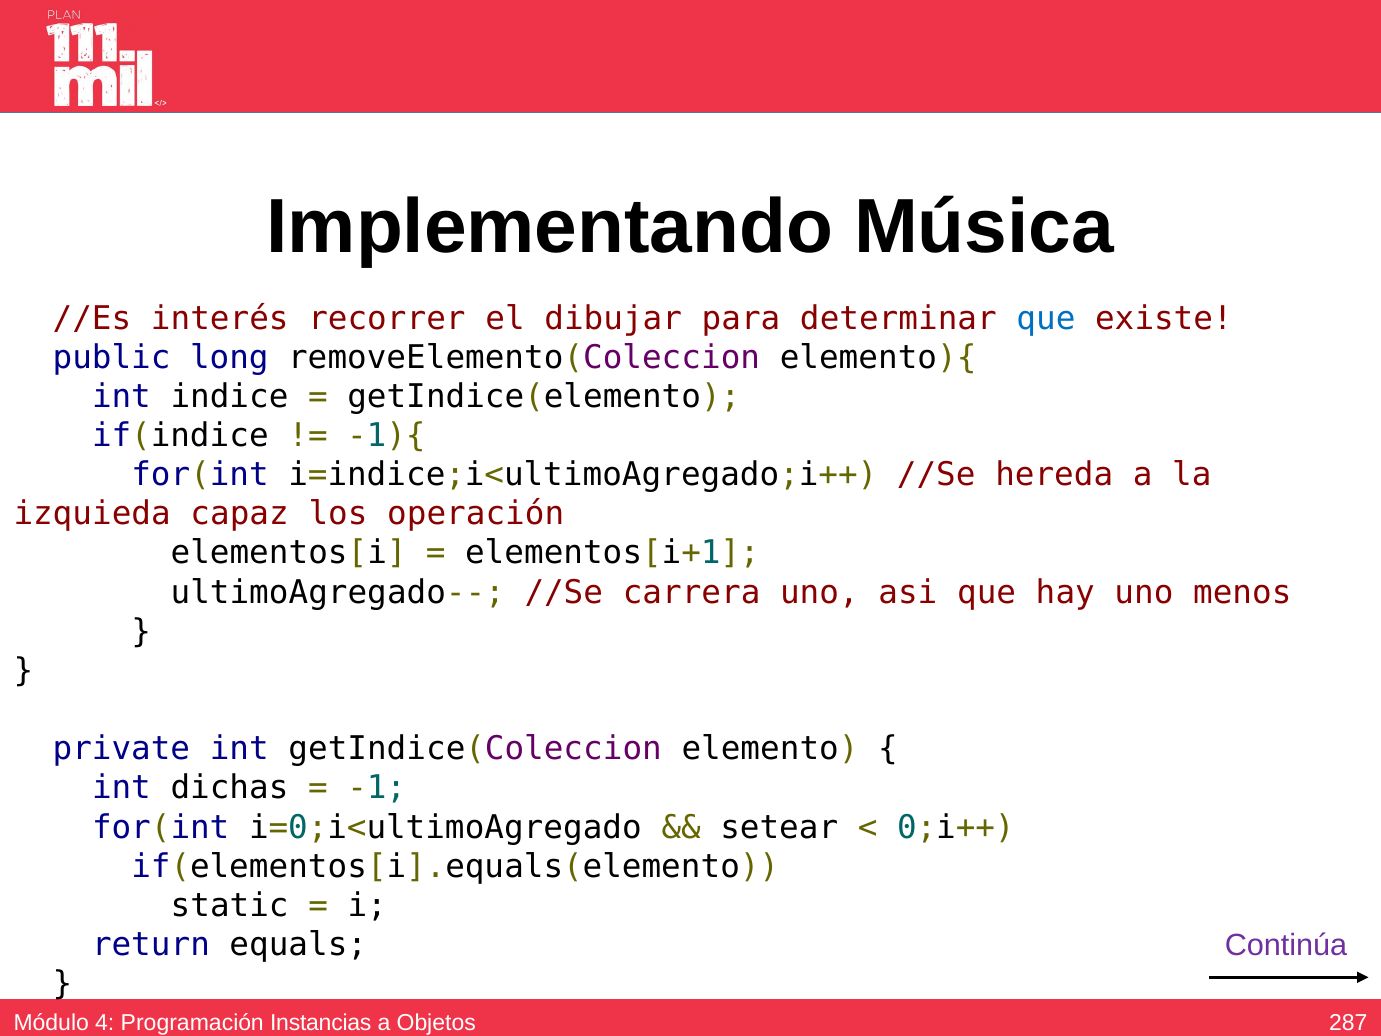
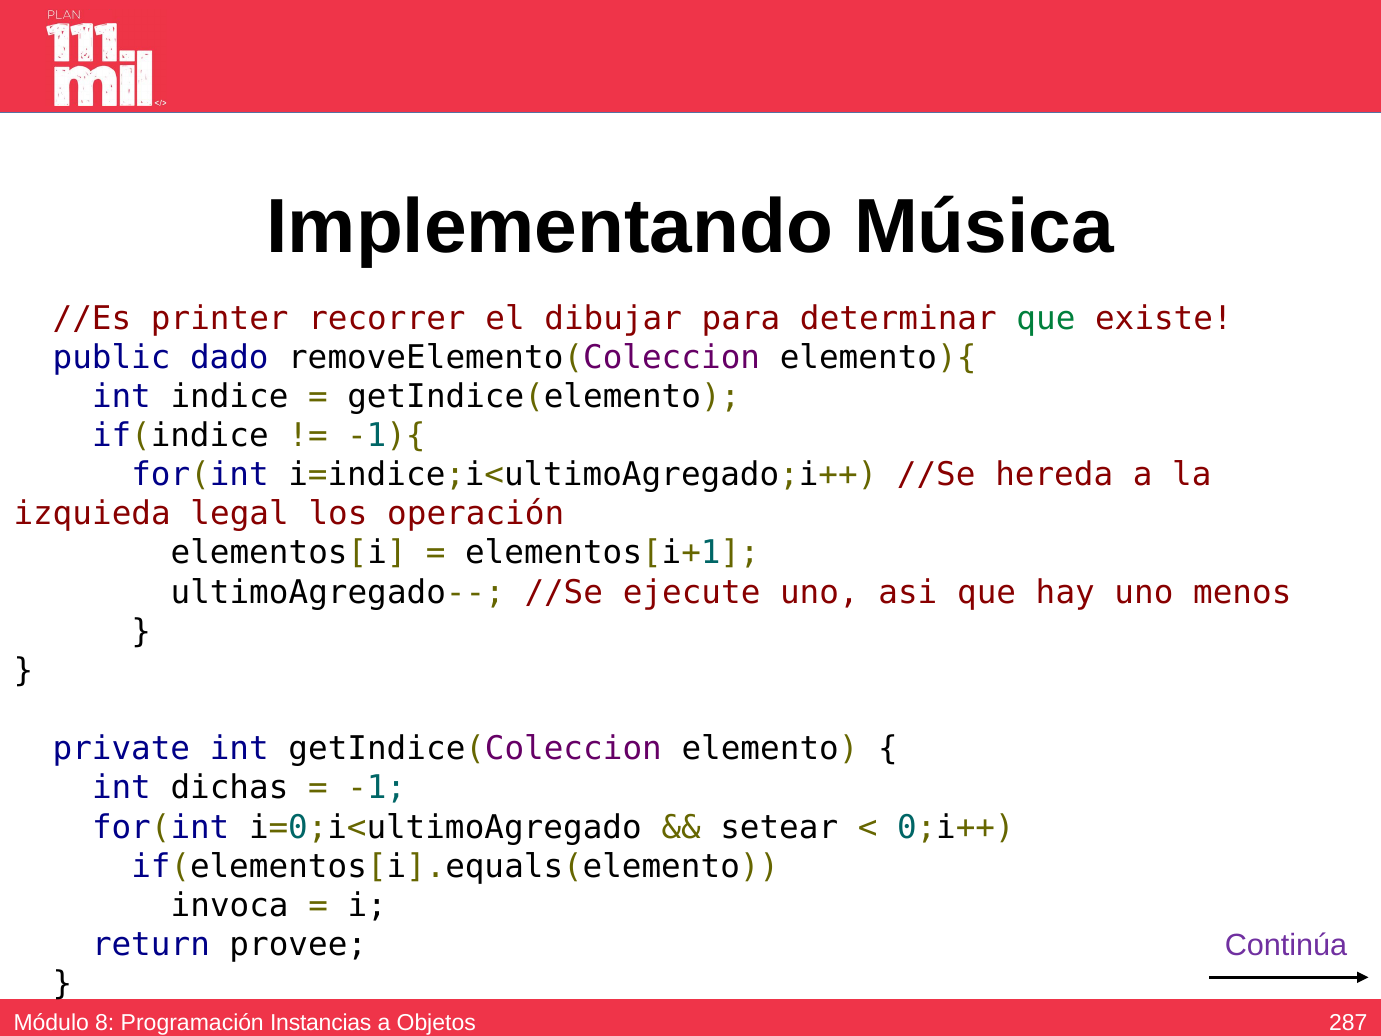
interés: interés -> printer
que at (1046, 318) colour: blue -> green
long: long -> dado
capaz: capaz -> legal
carrera: carrera -> ejecute
static: static -> invoca
equals: equals -> provee
4: 4 -> 8
